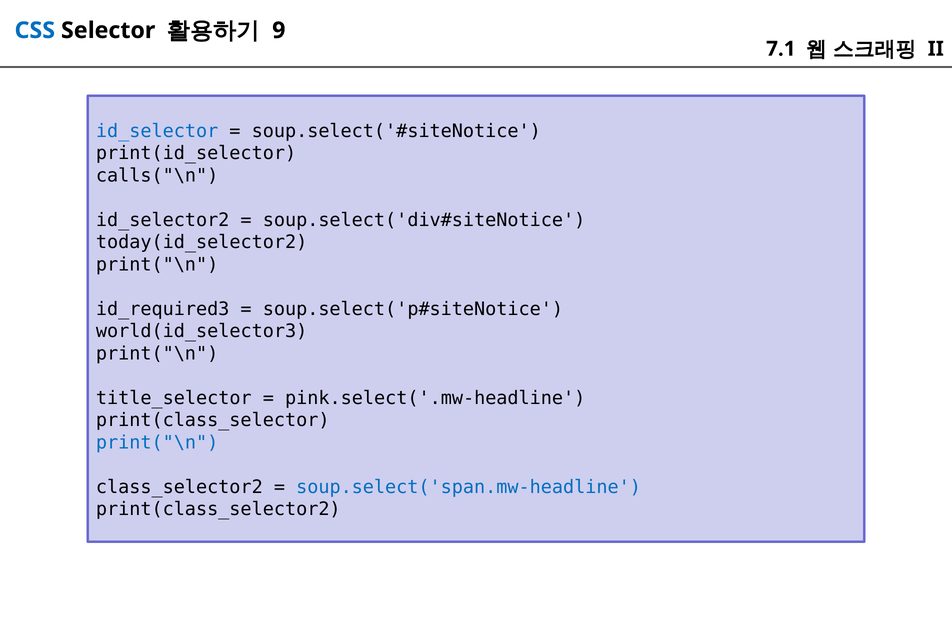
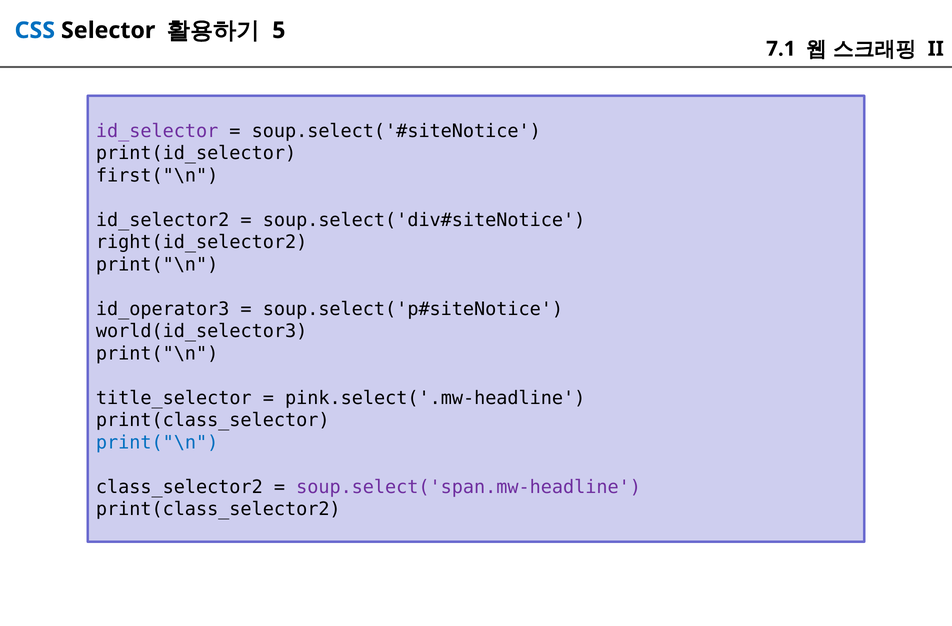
9: 9 -> 5
id_selector colour: blue -> purple
calls("\n: calls("\n -> first("\n
today(id_selector2: today(id_selector2 -> right(id_selector2
id_required3: id_required3 -> id_operator3
soup.select('span.mw-headline colour: blue -> purple
